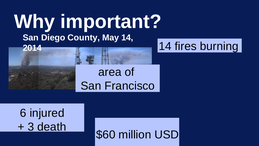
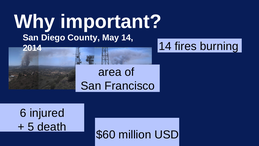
3: 3 -> 5
